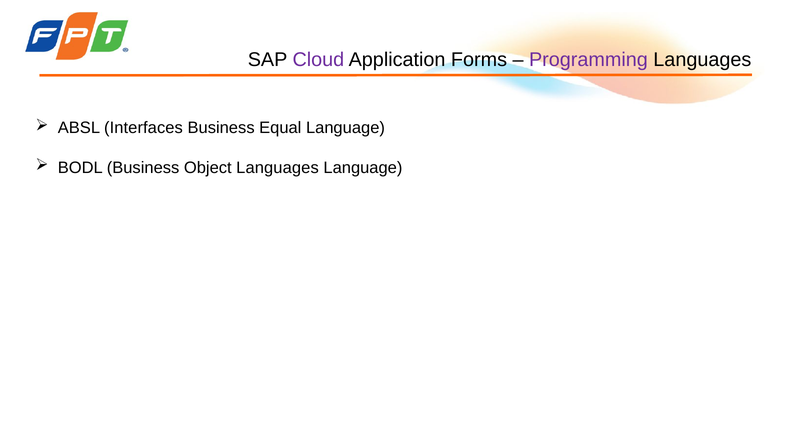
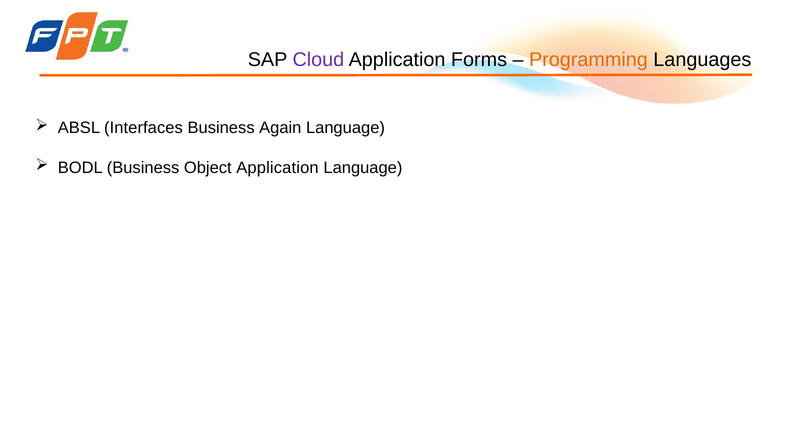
Programming colour: purple -> orange
Equal: Equal -> Again
Object Languages: Languages -> Application
